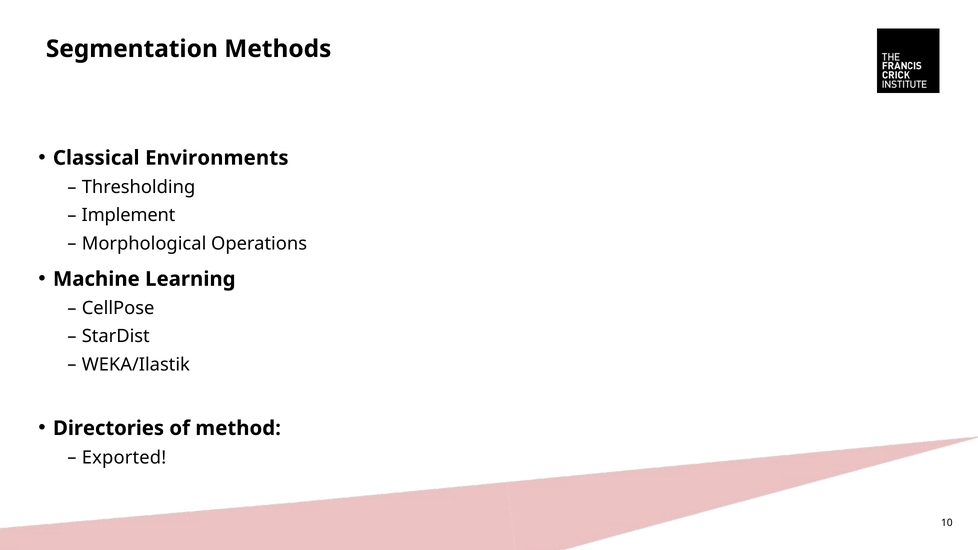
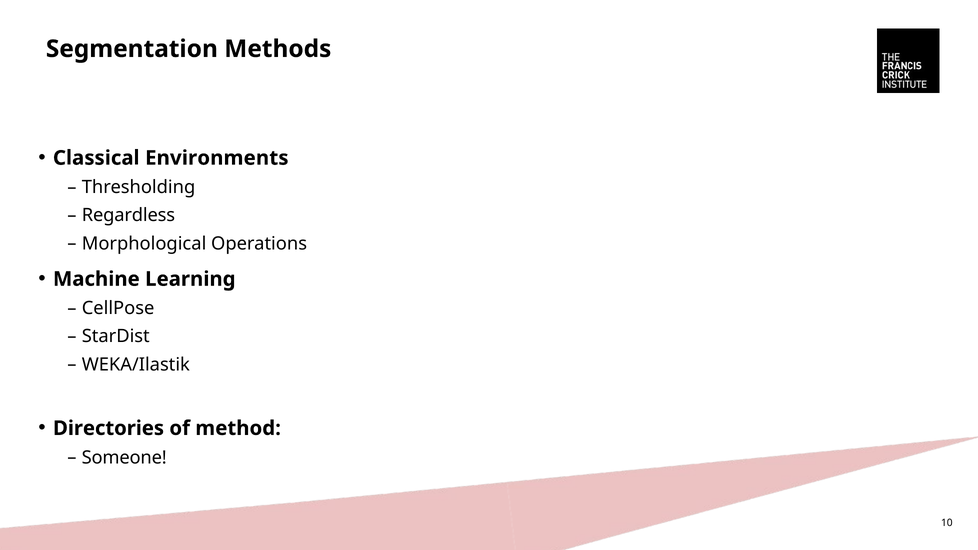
Implement: Implement -> Regardless
Exported: Exported -> Someone
